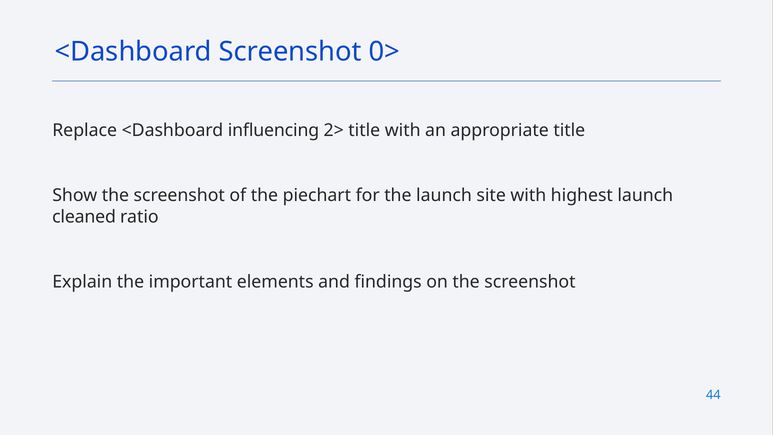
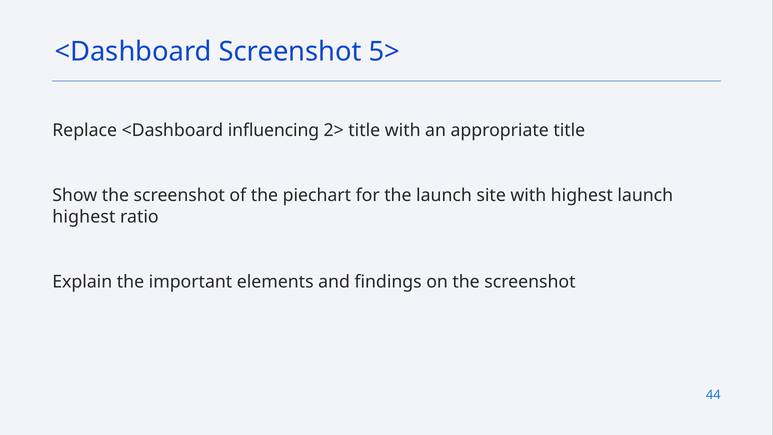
0>: 0> -> 5>
cleaned at (84, 217): cleaned -> highest
